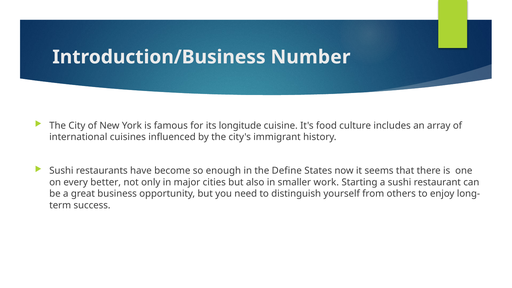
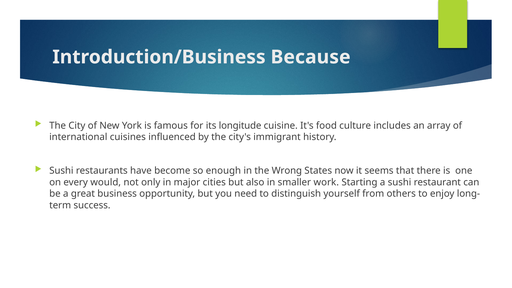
Number: Number -> Because
Define: Define -> Wrong
better: better -> would
